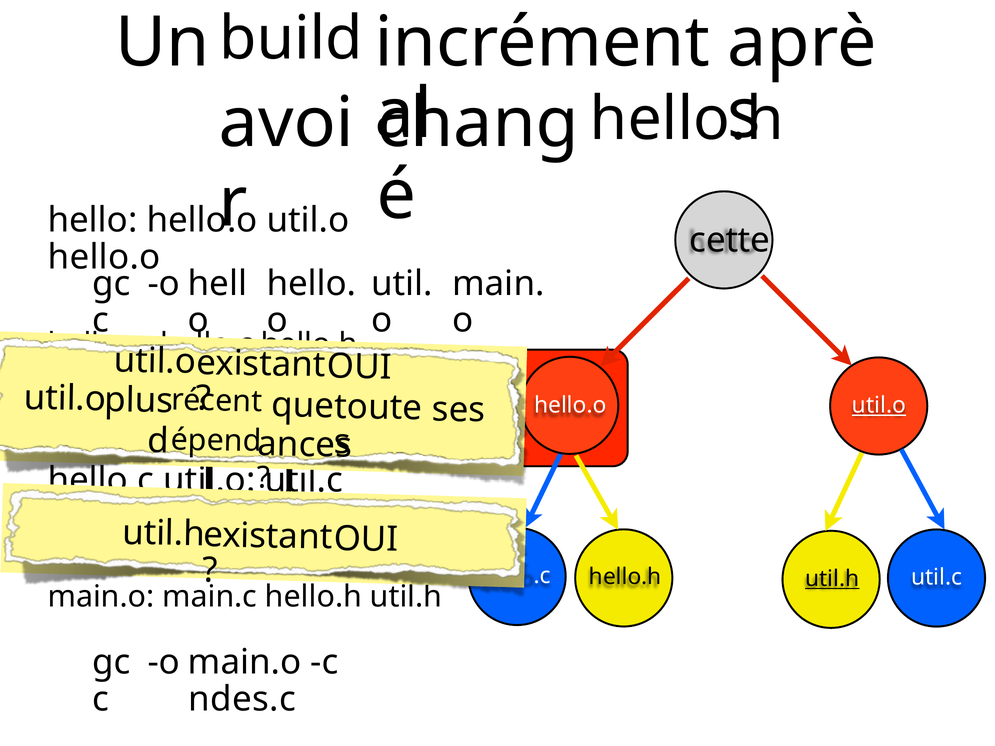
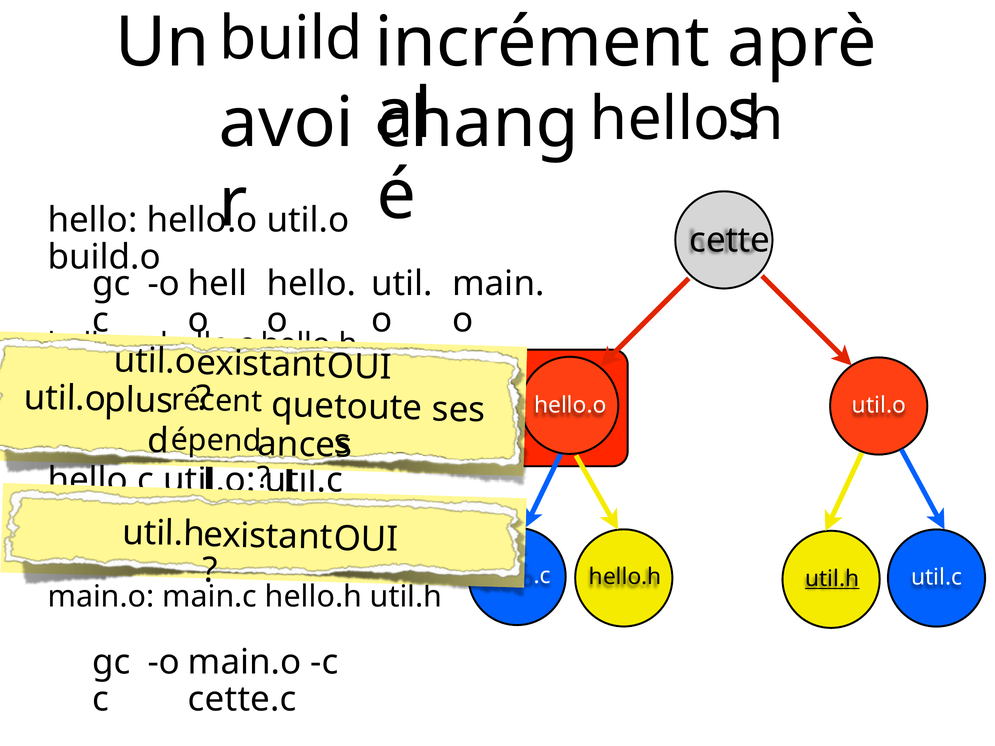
hello.o at (104, 257): hello.o -> build.o
util.o at (879, 406) underline: present -> none
ndes.c: ndes.c -> cette.c
